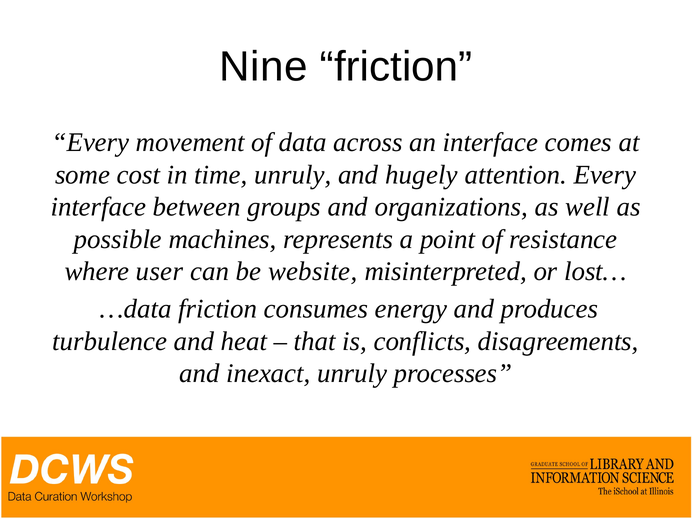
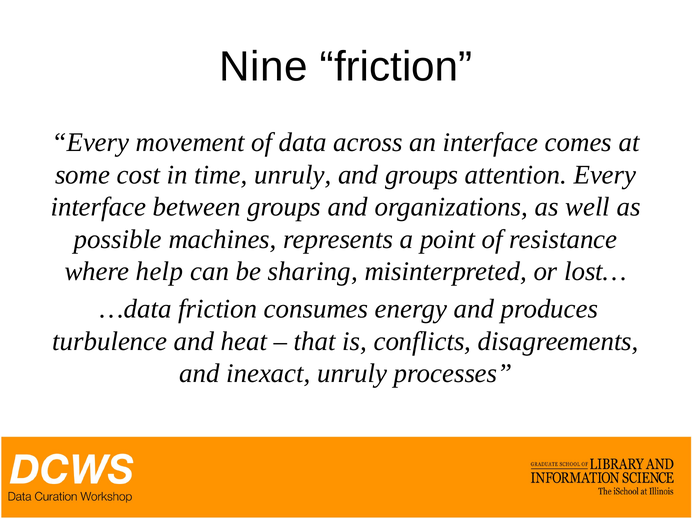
and hugely: hugely -> groups
user: user -> help
website: website -> sharing
